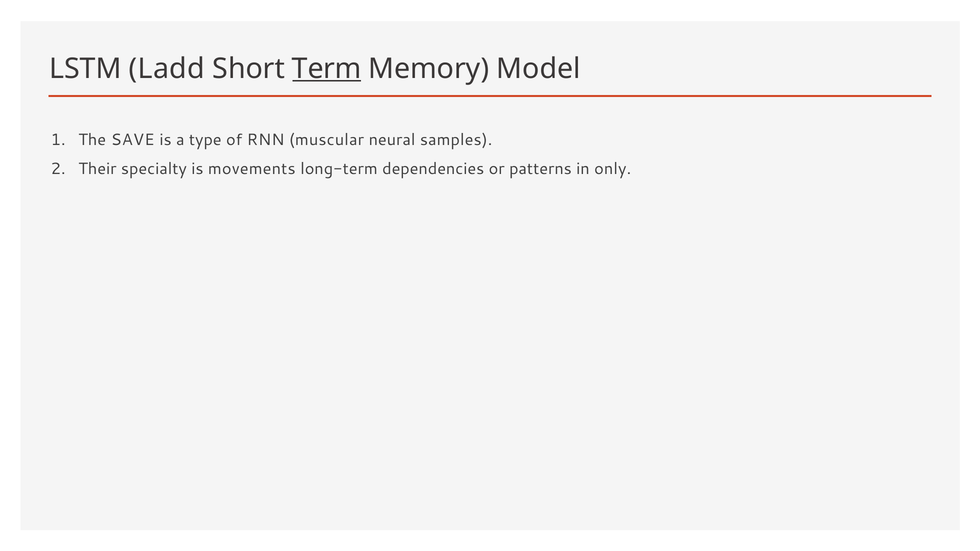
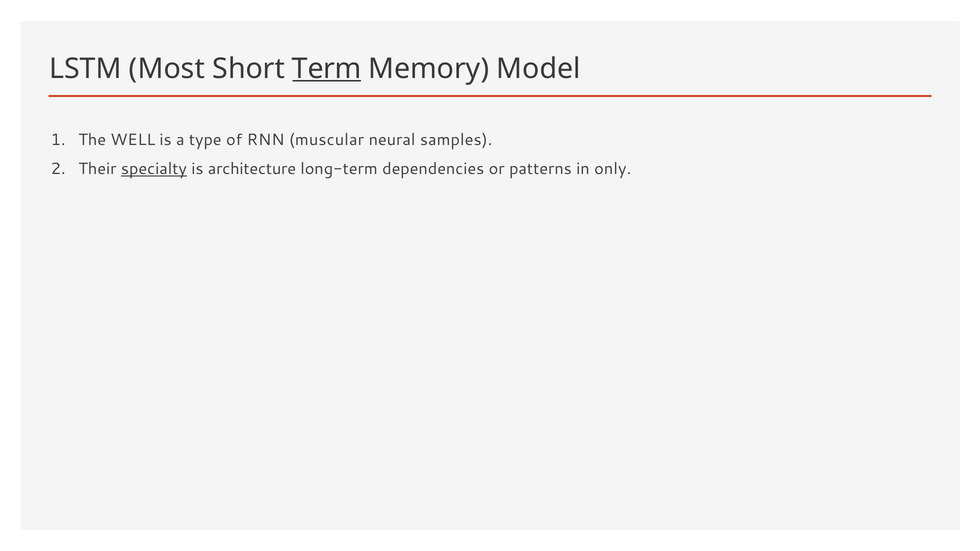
Ladd: Ladd -> Most
SAVE: SAVE -> WELL
specialty underline: none -> present
movements: movements -> architecture
